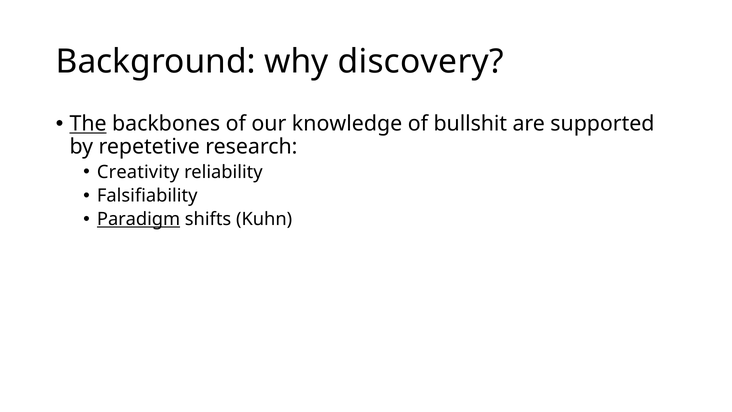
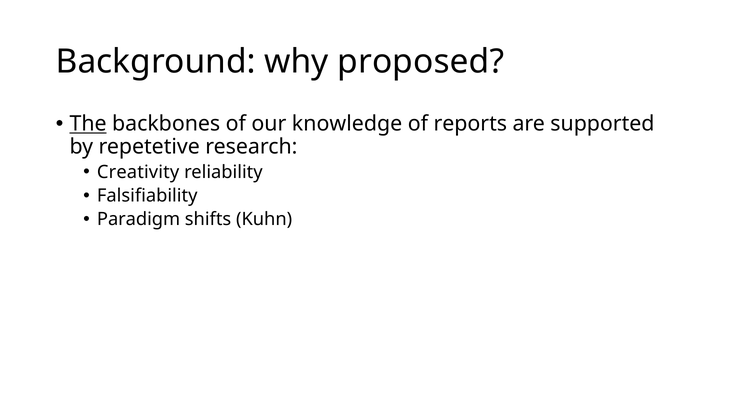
discovery: discovery -> proposed
bullshit: bullshit -> reports
Paradigm underline: present -> none
